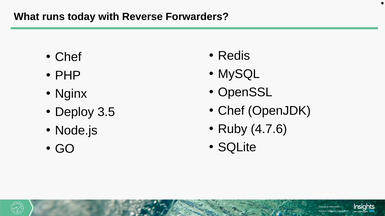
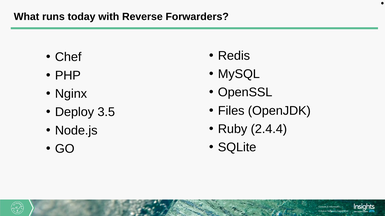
Chef at (231, 111): Chef -> Files
4.7.6: 4.7.6 -> 2.4.4
